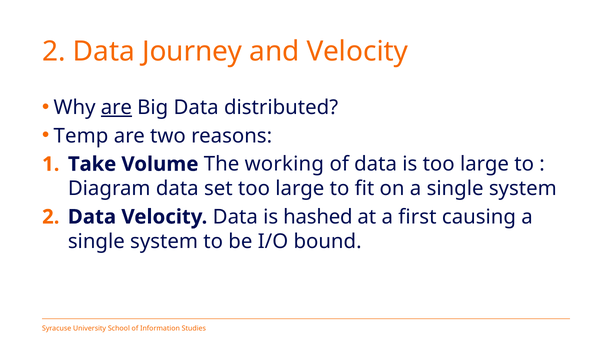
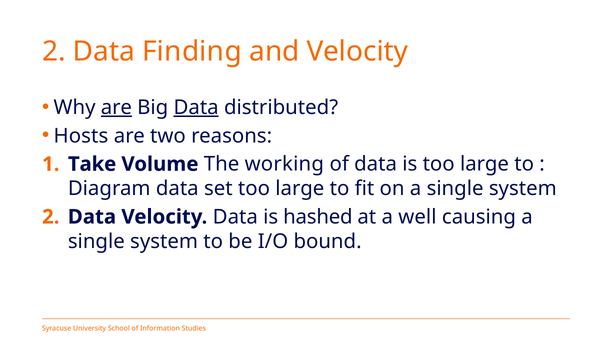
Journey: Journey -> Finding
Data at (196, 108) underline: none -> present
Temp: Temp -> Hosts
first: first -> well
